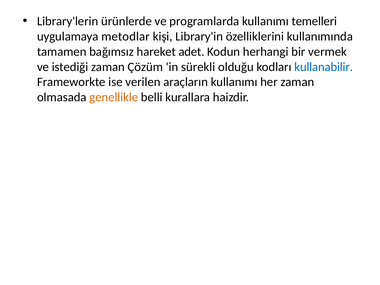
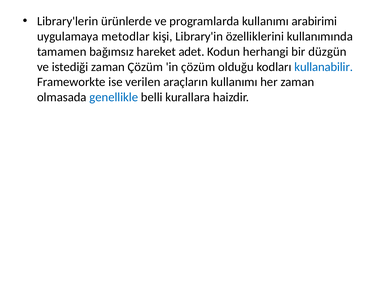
temelleri: temelleri -> arabirimi
vermek: vermek -> düzgün
in sürekli: sürekli -> çözüm
genellikle colour: orange -> blue
